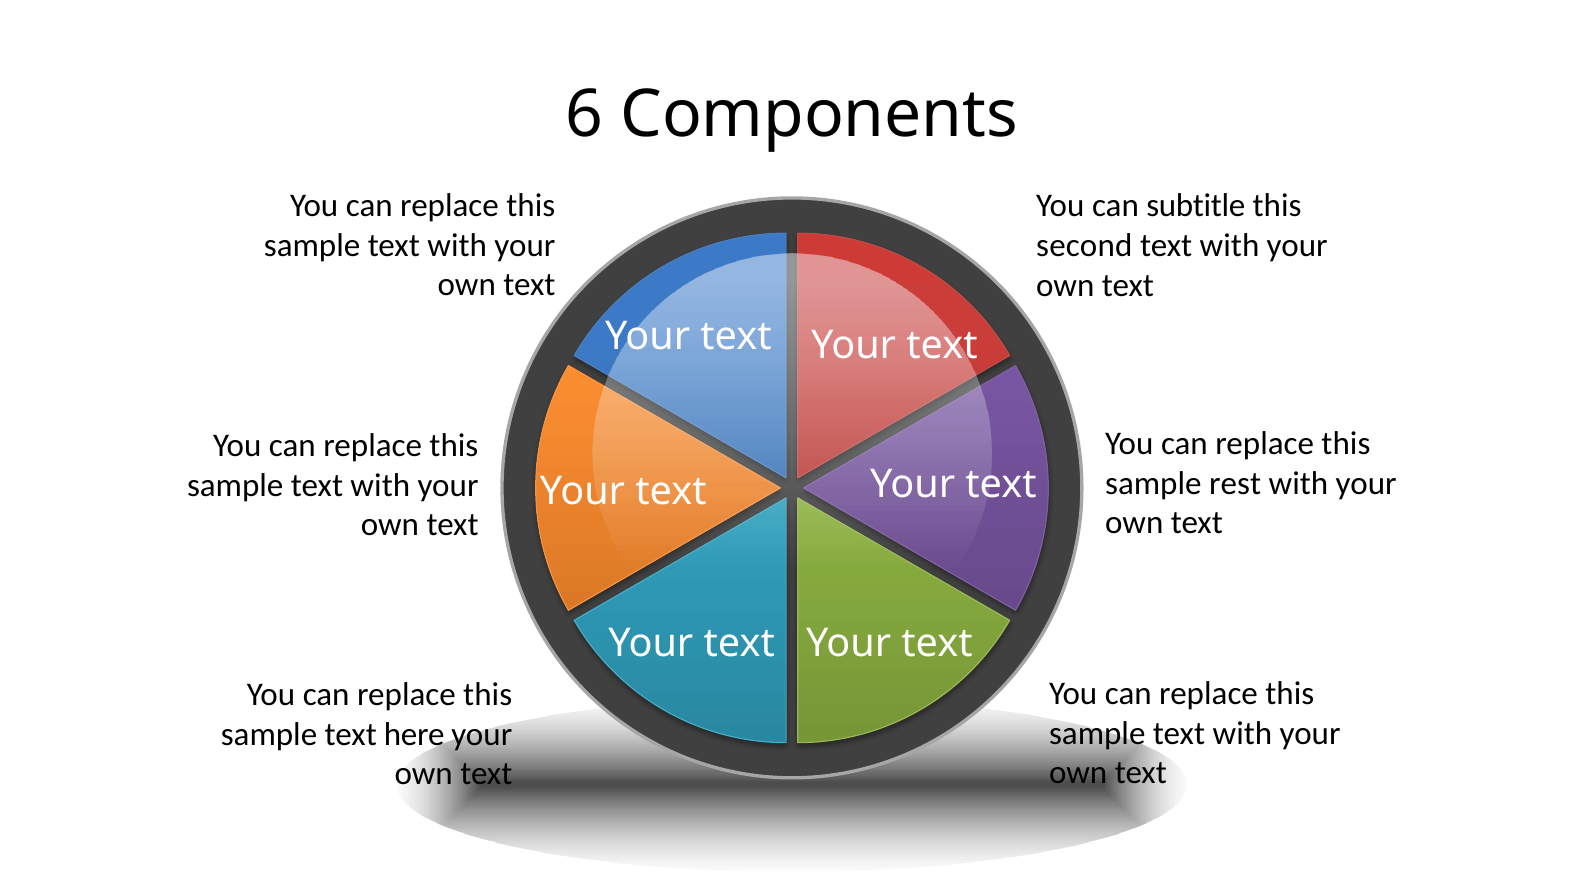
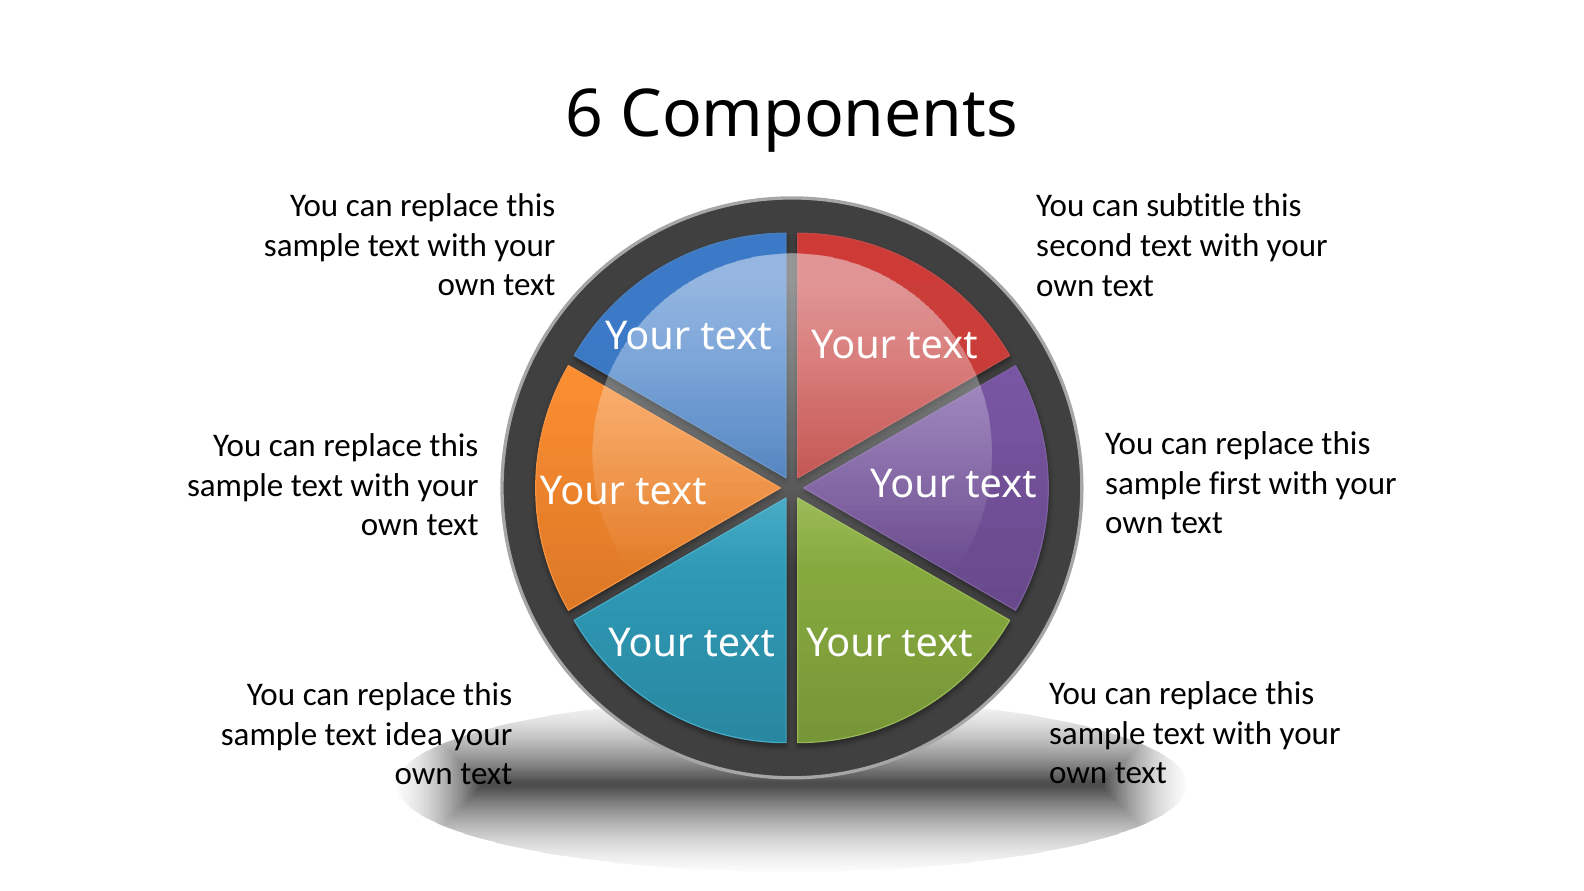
rest: rest -> first
here: here -> idea
